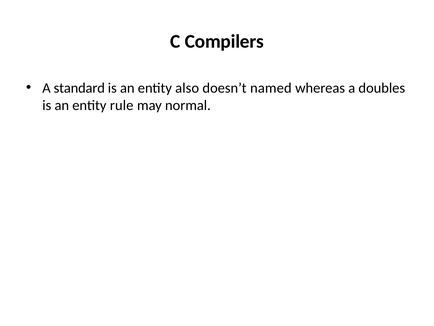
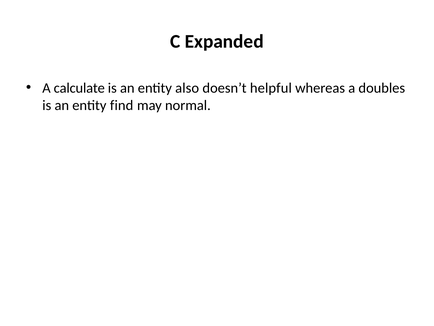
Compilers: Compilers -> Expanded
standard: standard -> calculate
named: named -> helpful
rule: rule -> find
